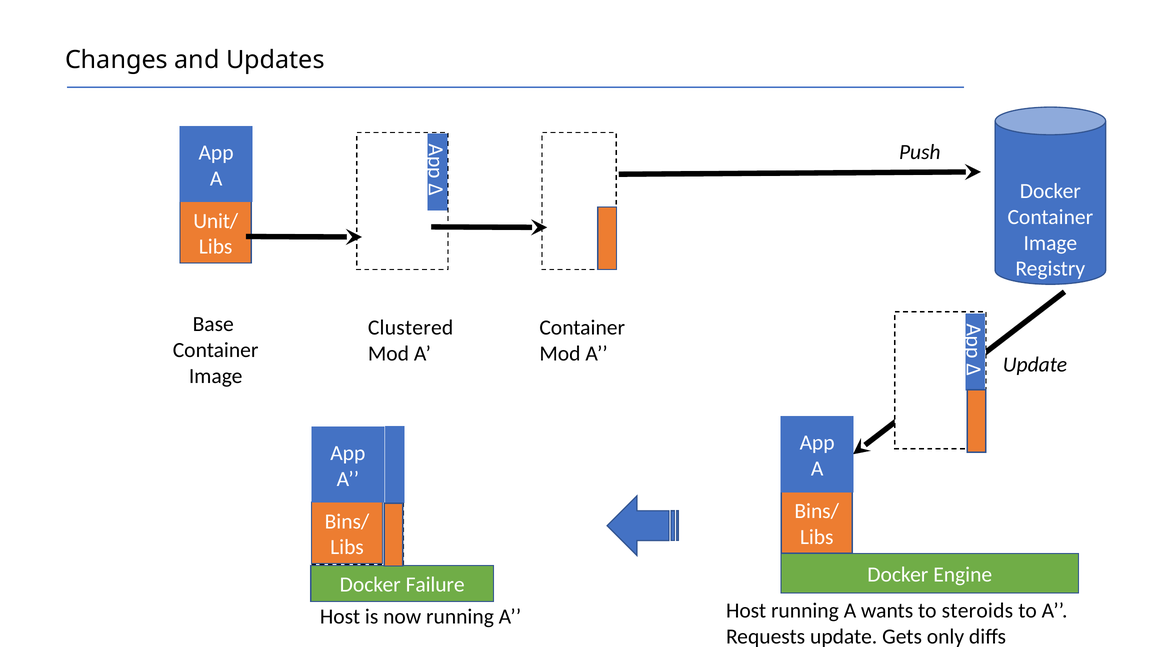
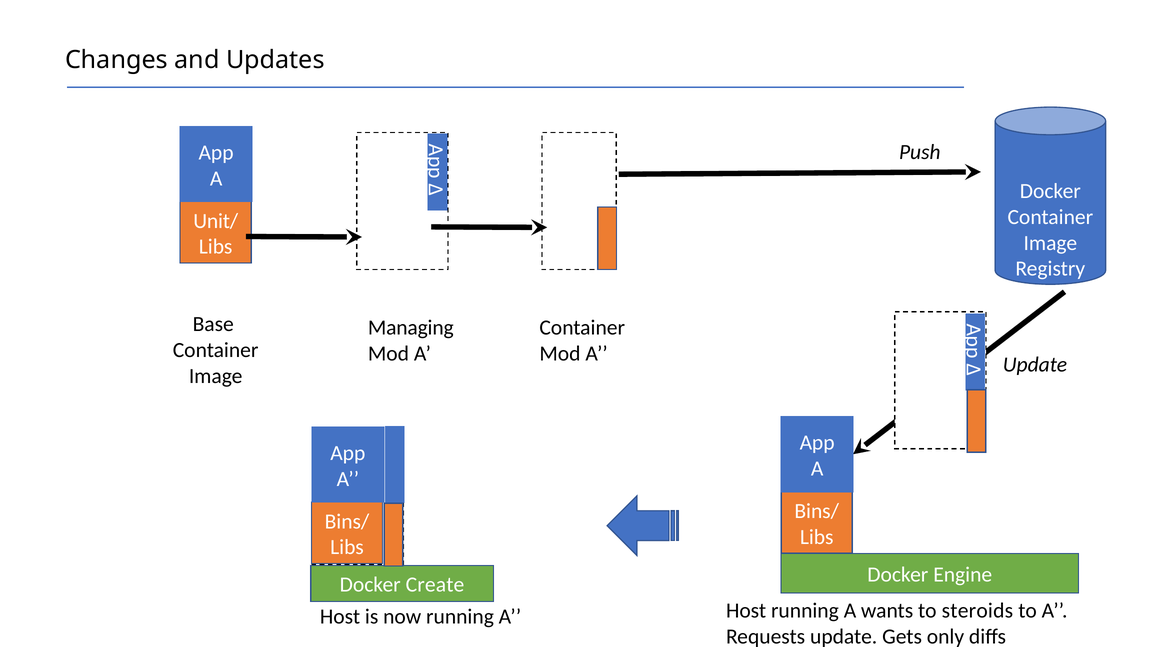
Clustered: Clustered -> Managing
Failure: Failure -> Create
